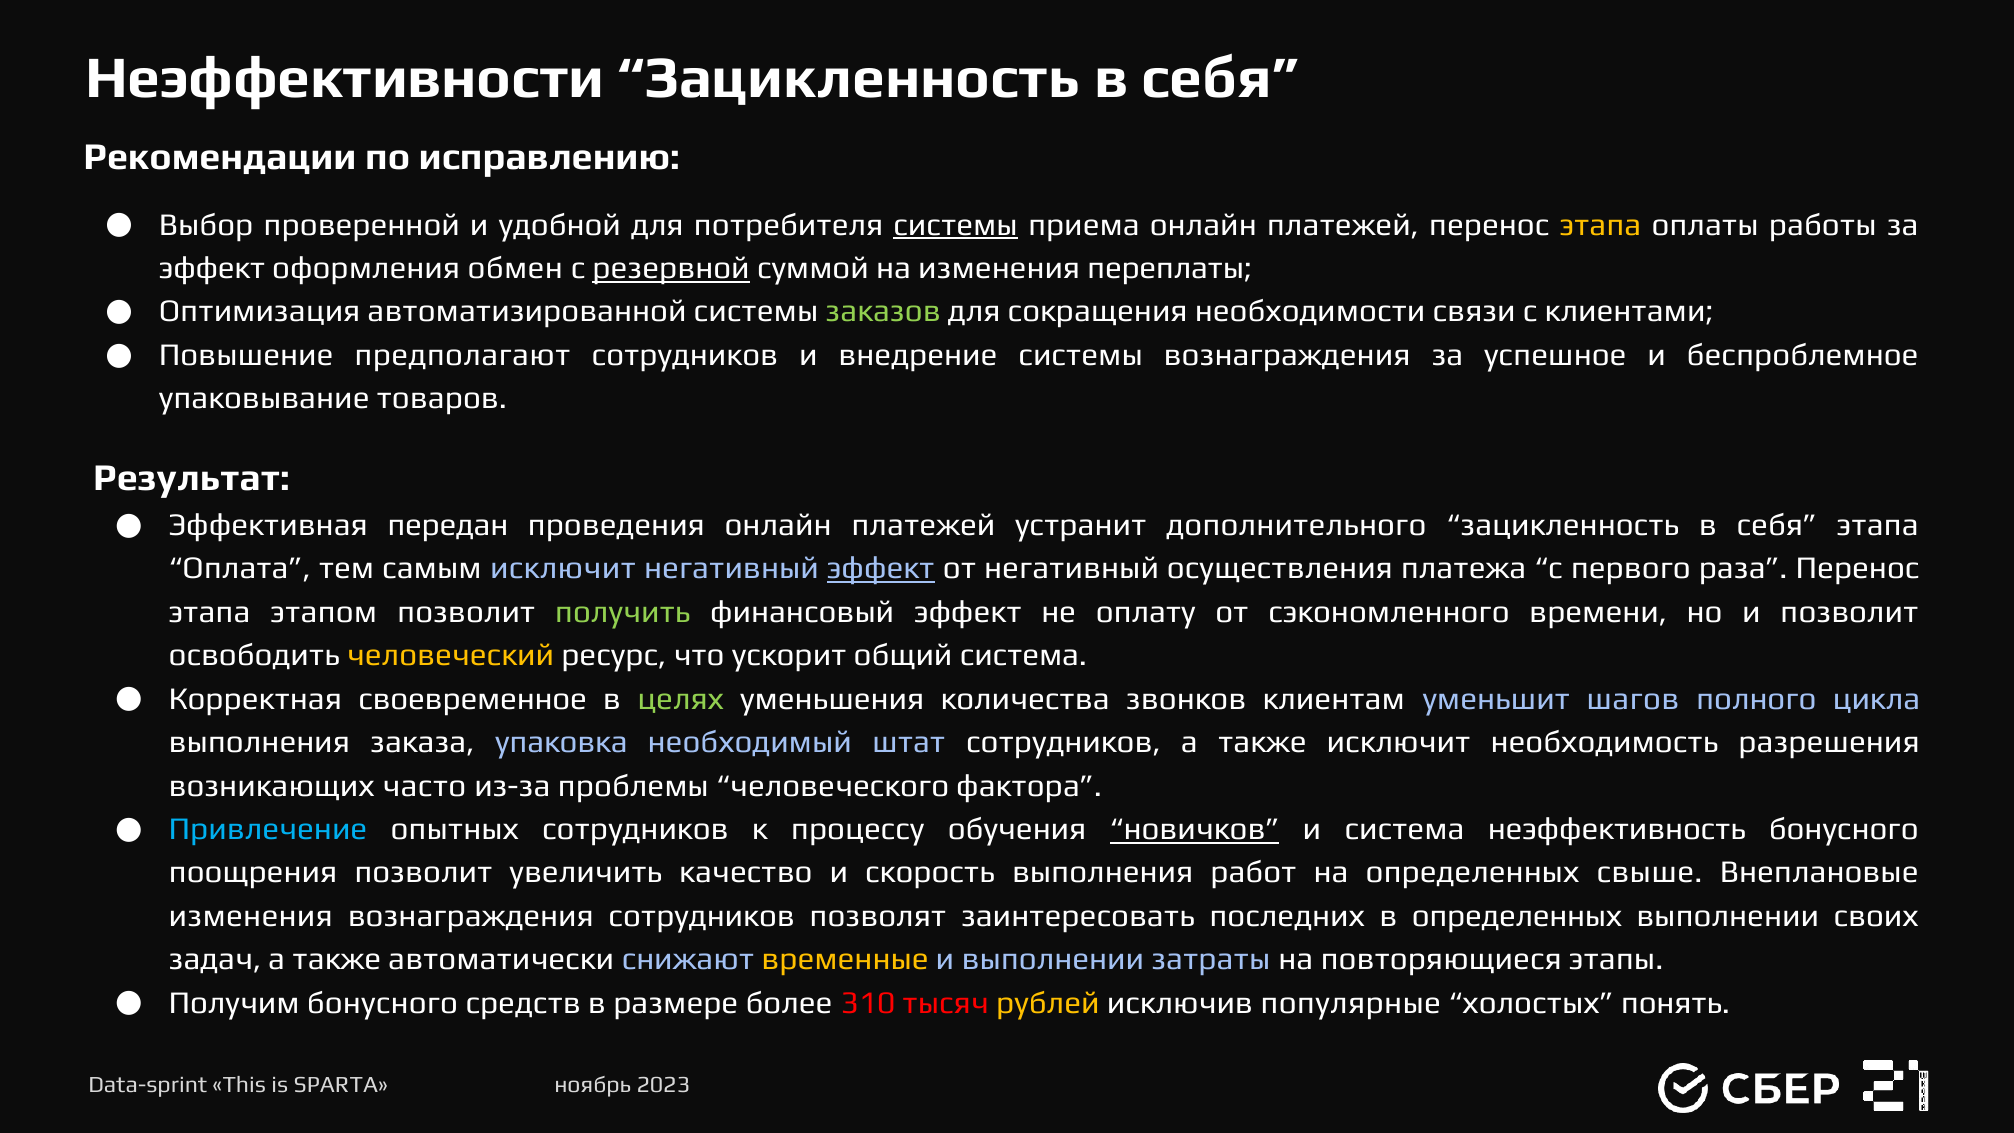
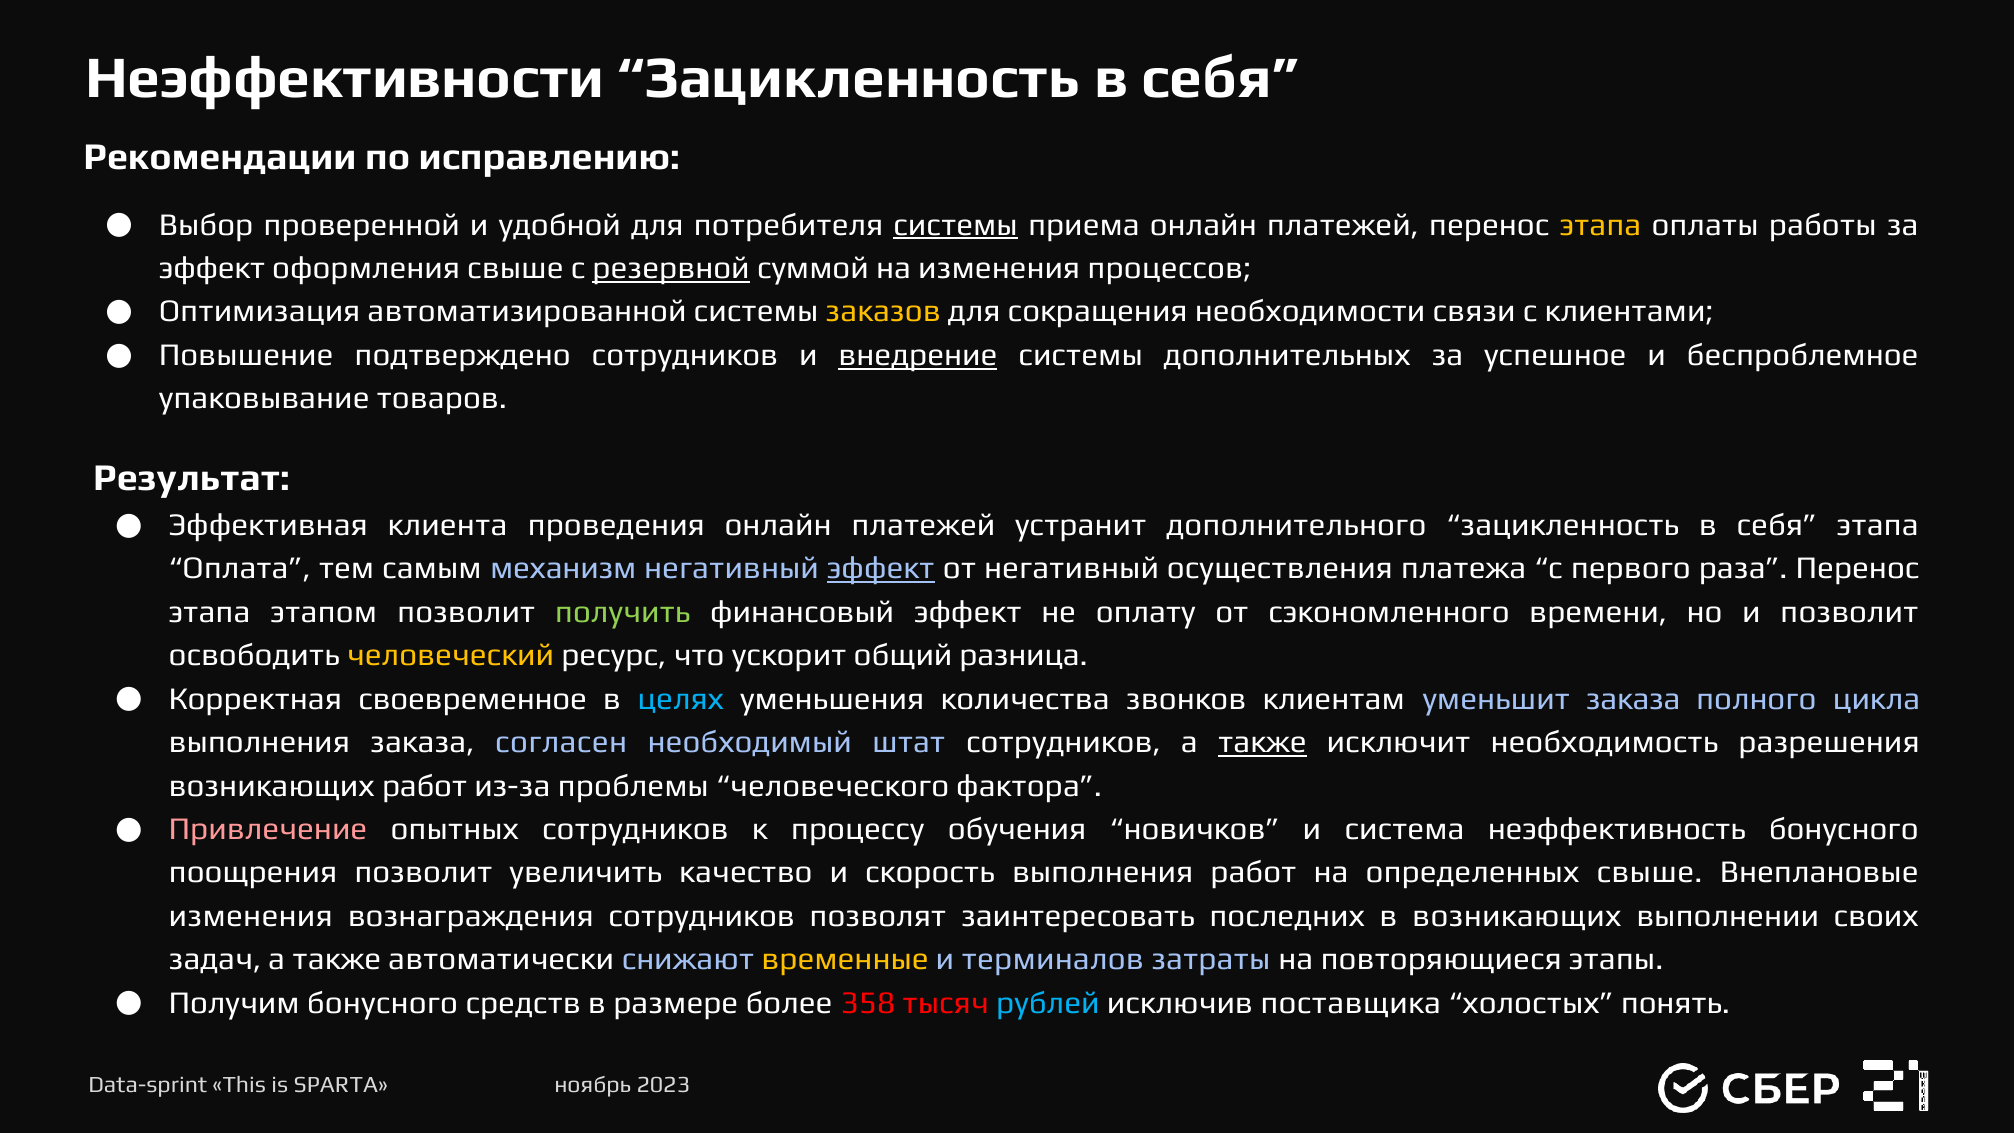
оформления обмен: обмен -> свыше
переплаты: переплаты -> процессов
заказов colour: light green -> yellow
предполагают: предполагают -> подтверждено
внедрение underline: none -> present
системы вознаграждения: вознаграждения -> дополнительных
передан: передан -> клиента
самым исключит: исключит -> механизм
общий система: система -> разница
целях colour: light green -> light blue
уменьшит шагов: шагов -> заказа
упаковка: упаковка -> согласен
также at (1262, 742) underline: none -> present
возникающих часто: часто -> работ
Привлечение colour: light blue -> pink
новичков underline: present -> none
в определенных: определенных -> возникающих
и выполнении: выполнении -> терминалов
310: 310 -> 358
рублей colour: yellow -> light blue
популярные: популярные -> поставщика
